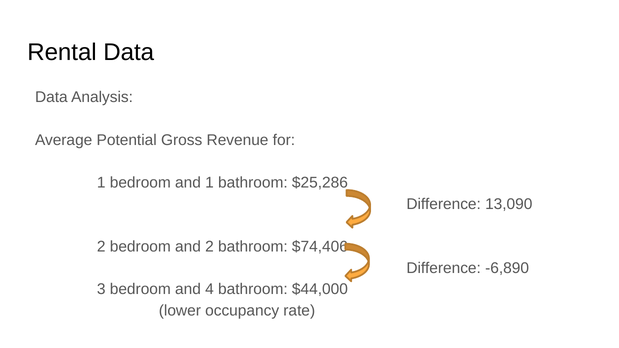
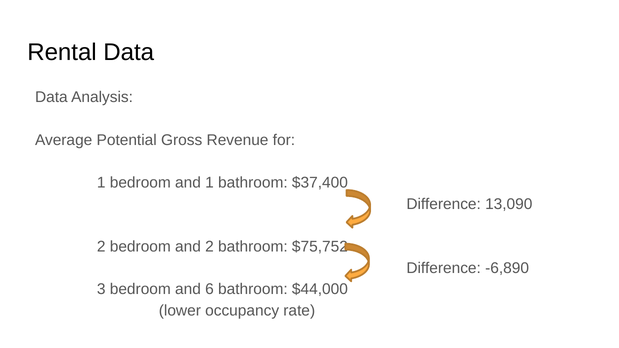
$25,286: $25,286 -> $37,400
$74,406: $74,406 -> $75,752
4: 4 -> 6
